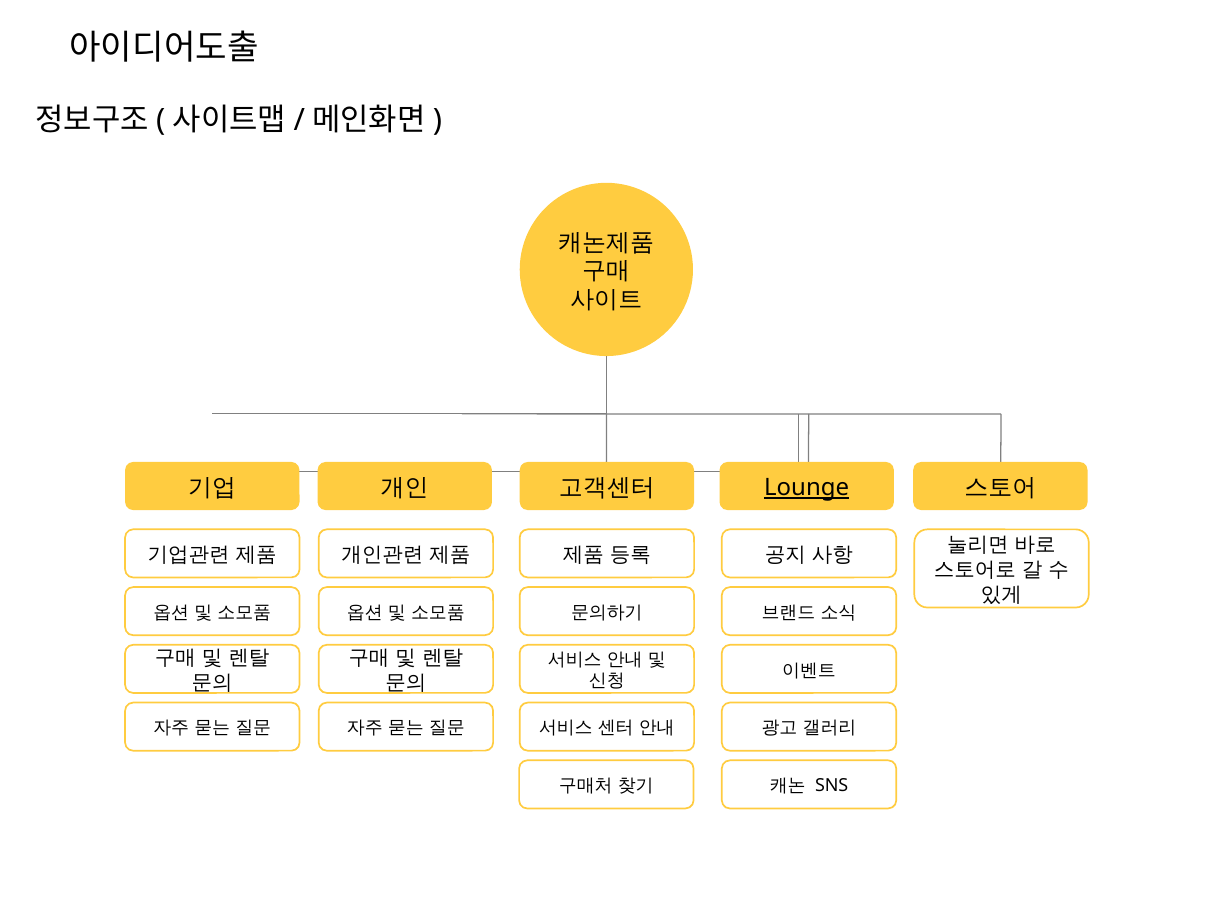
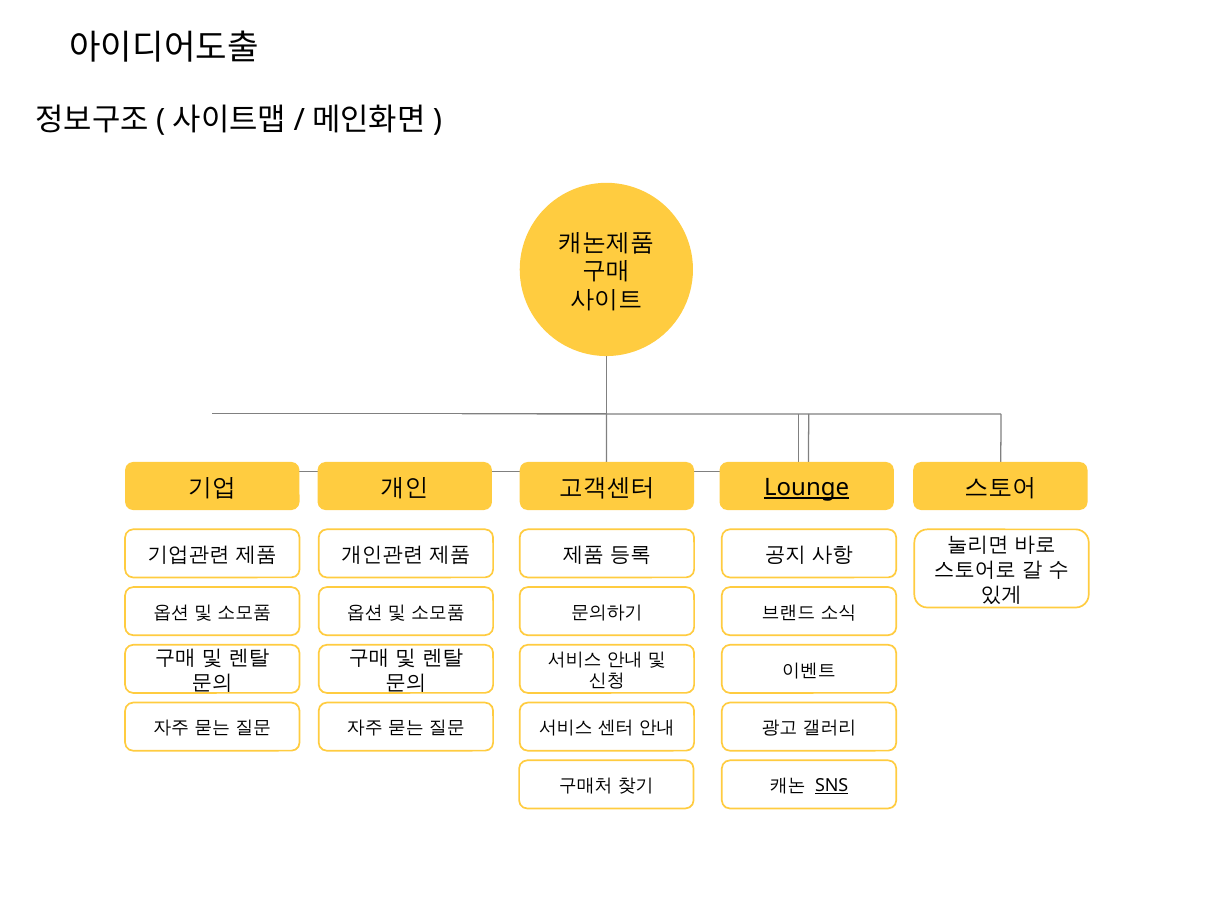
SNS underline: none -> present
